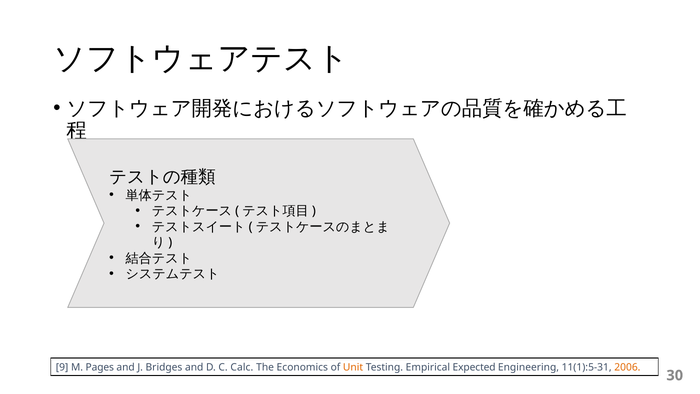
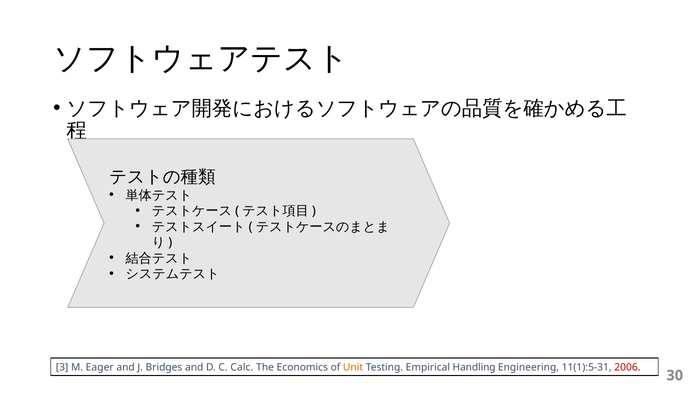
9: 9 -> 3
Pages: Pages -> Eager
Expected: Expected -> Handling
2006 colour: orange -> red
